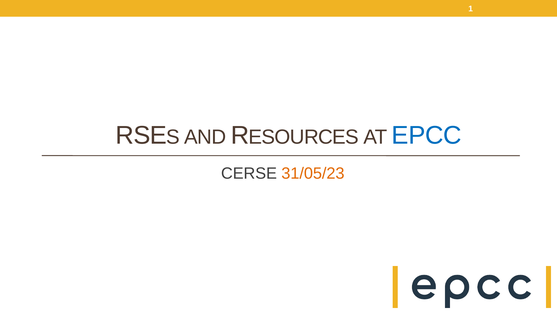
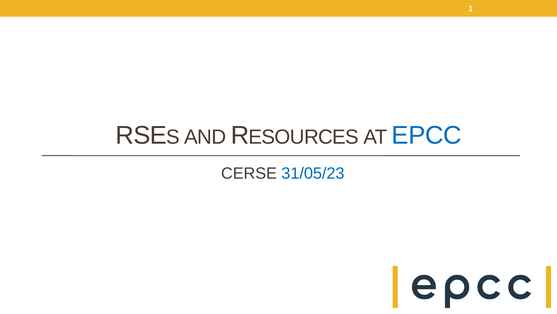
31/05/23 colour: orange -> blue
